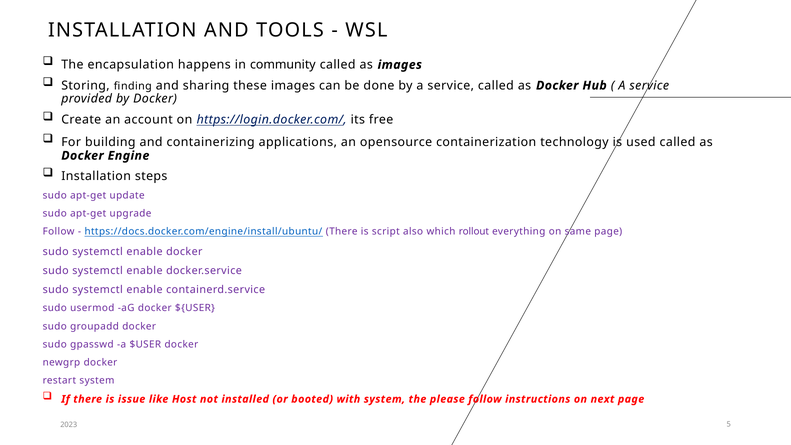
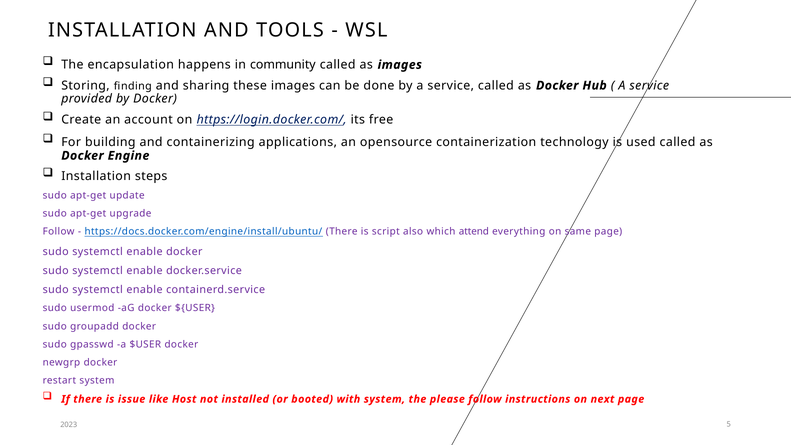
rollout: rollout -> attend
